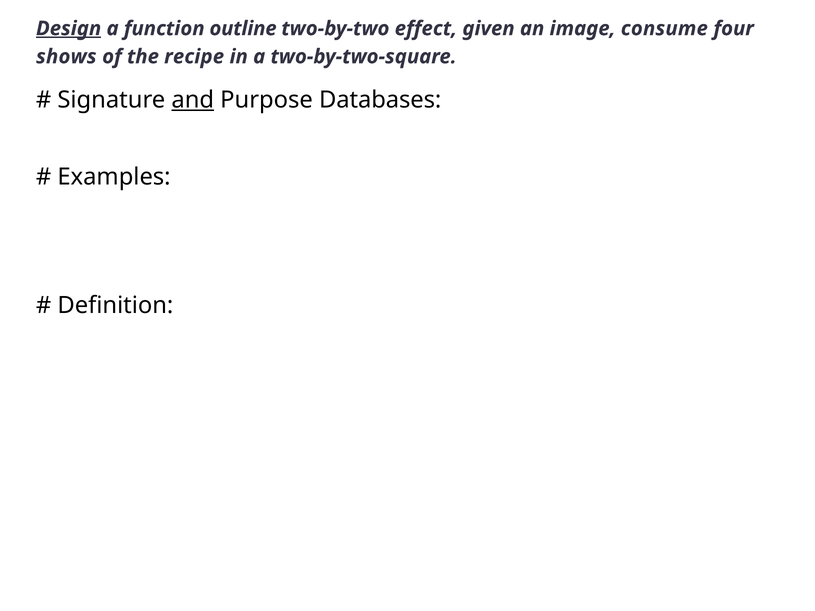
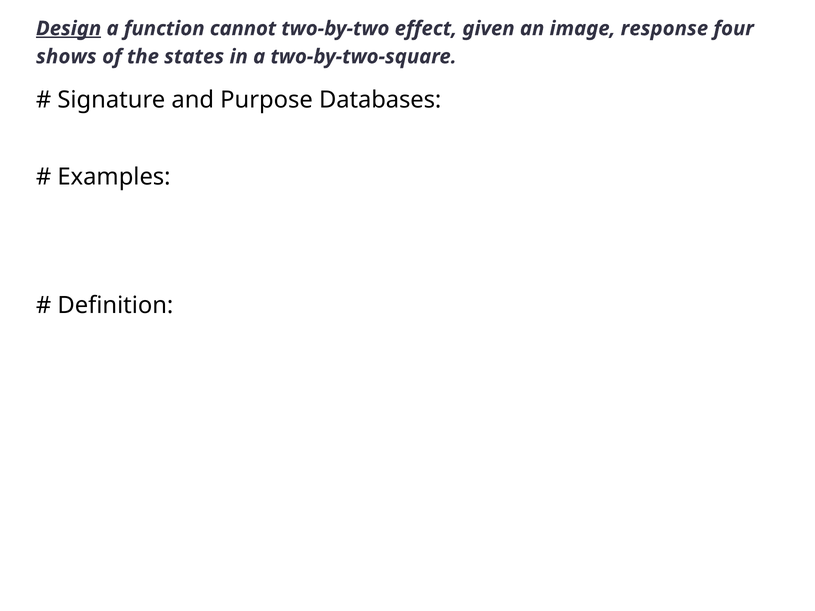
outline: outline -> cannot
consume: consume -> response
recipe: recipe -> states
and underline: present -> none
